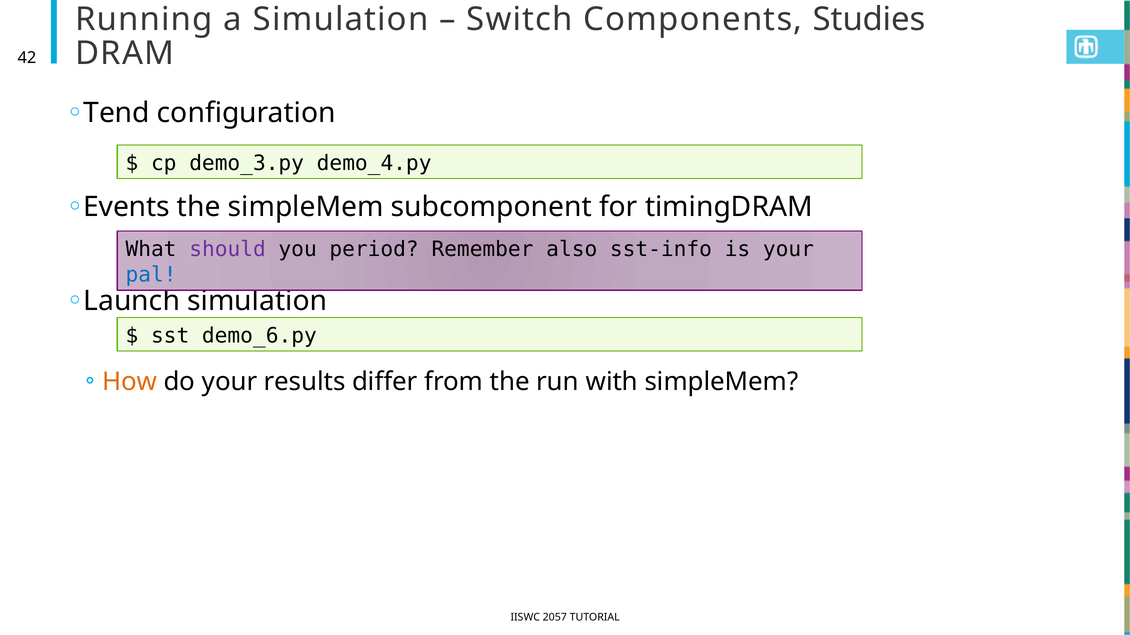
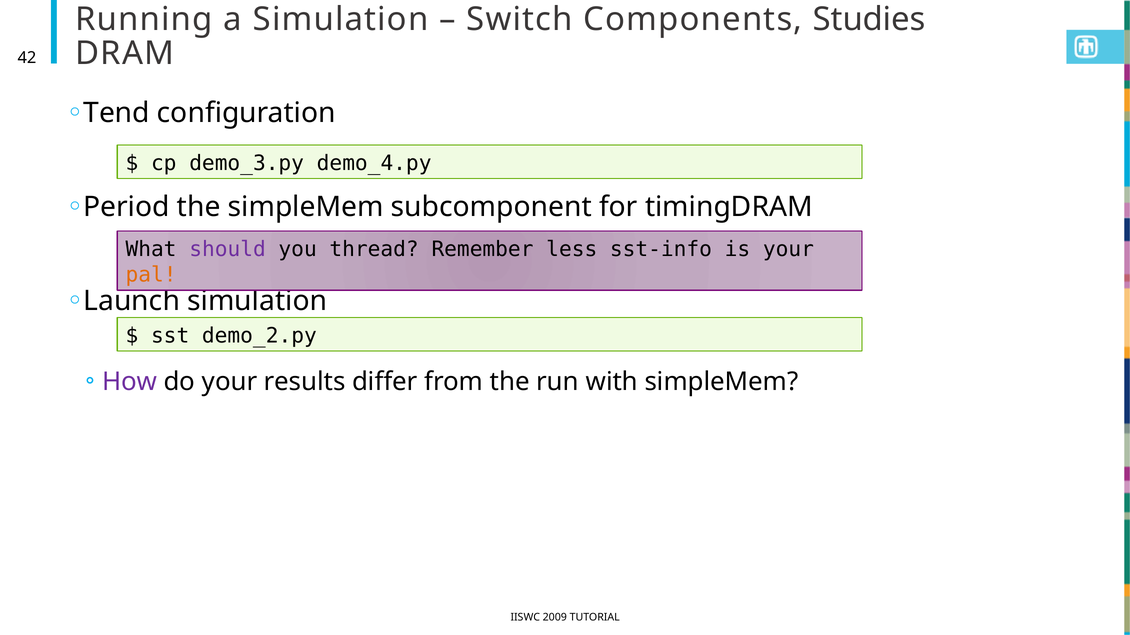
Events: Events -> Period
period: period -> thread
also: also -> less
pal colour: blue -> orange
demo_6.py: demo_6.py -> demo_2.py
How colour: orange -> purple
2057: 2057 -> 2009
